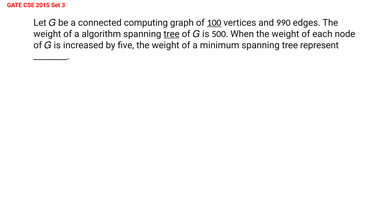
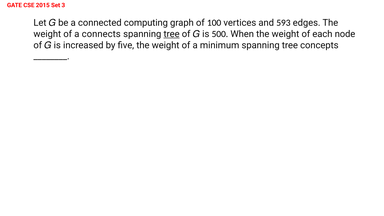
100 underline: present -> none
990: 990 -> 593
algorithm: algorithm -> connects
represent: represent -> concepts
